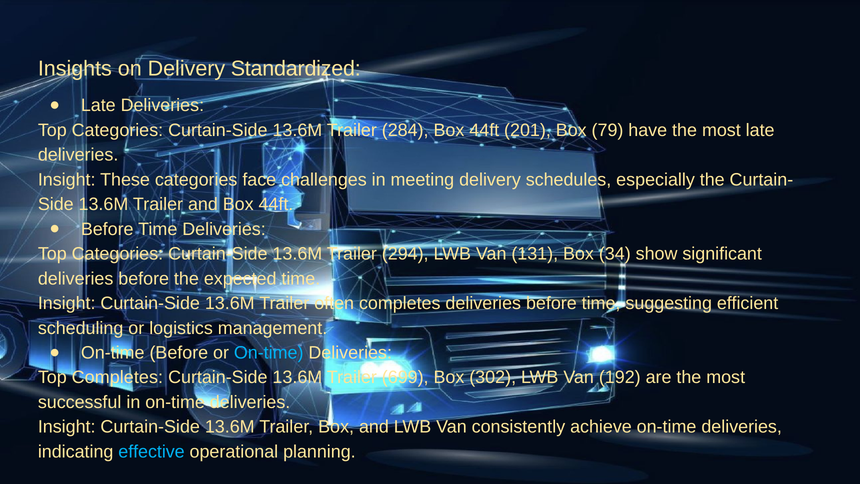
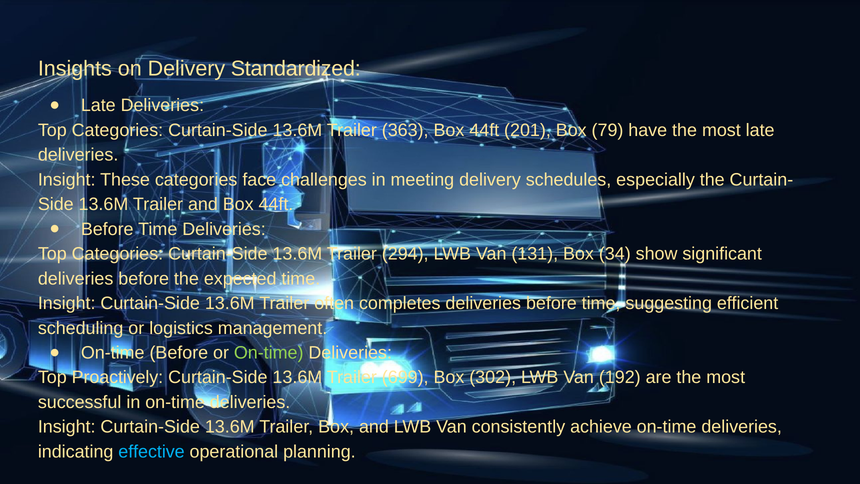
284: 284 -> 363
On-time at (269, 353) colour: light blue -> light green
Top Completes: Completes -> Proactively
